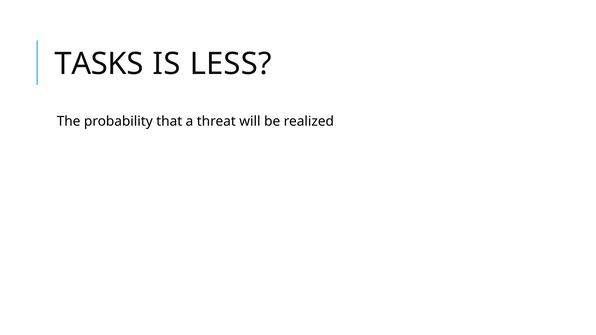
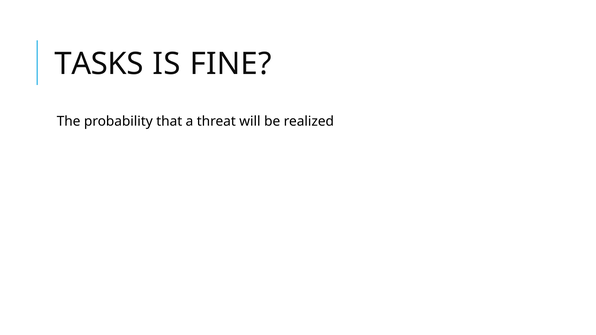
LESS: LESS -> FINE
